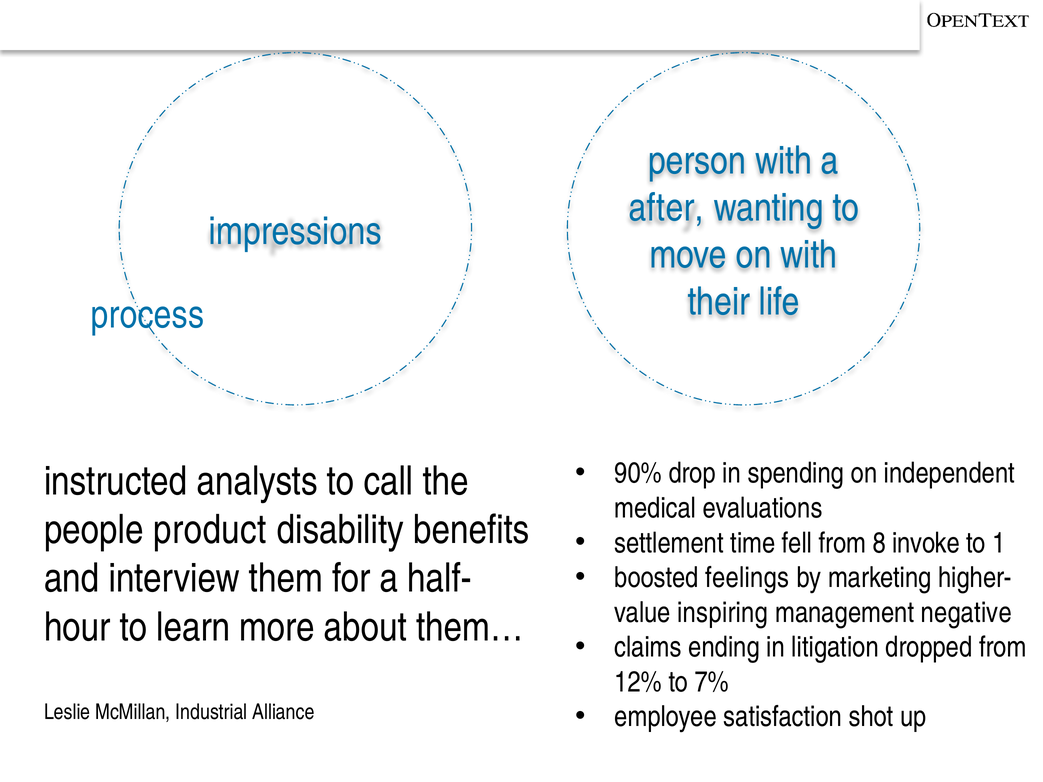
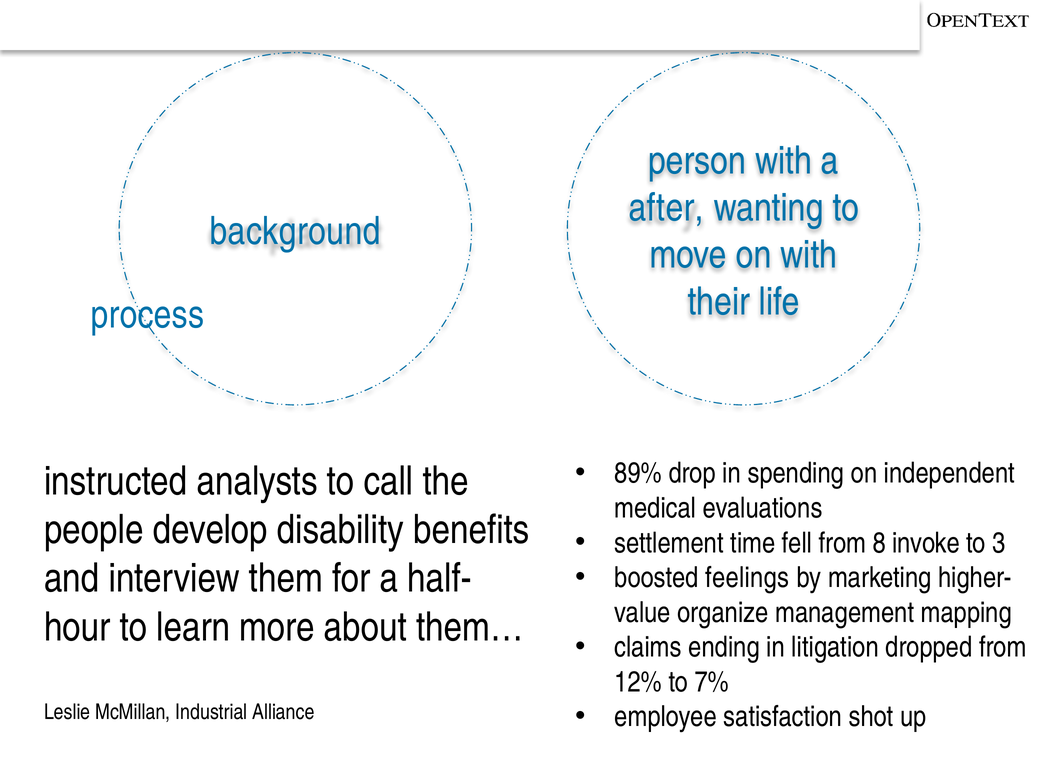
impressions: impressions -> background
90%: 90% -> 89%
product: product -> develop
1: 1 -> 3
inspiring: inspiring -> organize
negative: negative -> mapping
